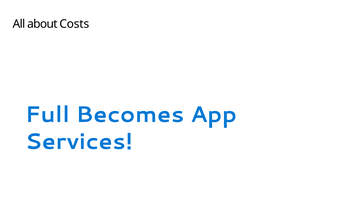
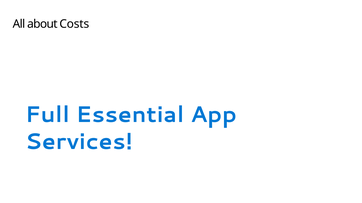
Becomes: Becomes -> Essential
